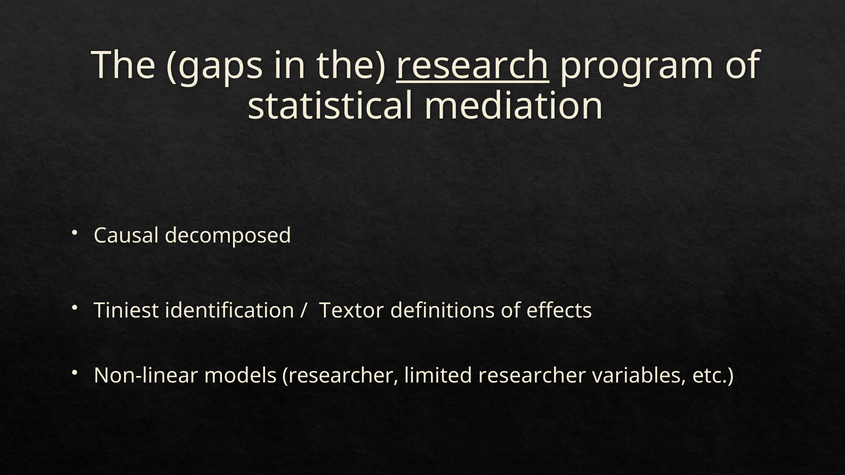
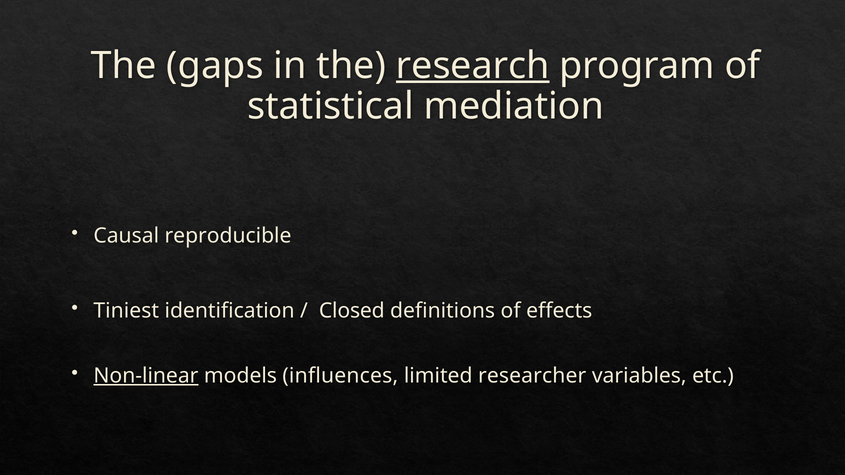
decomposed: decomposed -> reproducible
Textor: Textor -> Closed
Non-linear underline: none -> present
models researcher: researcher -> influences
